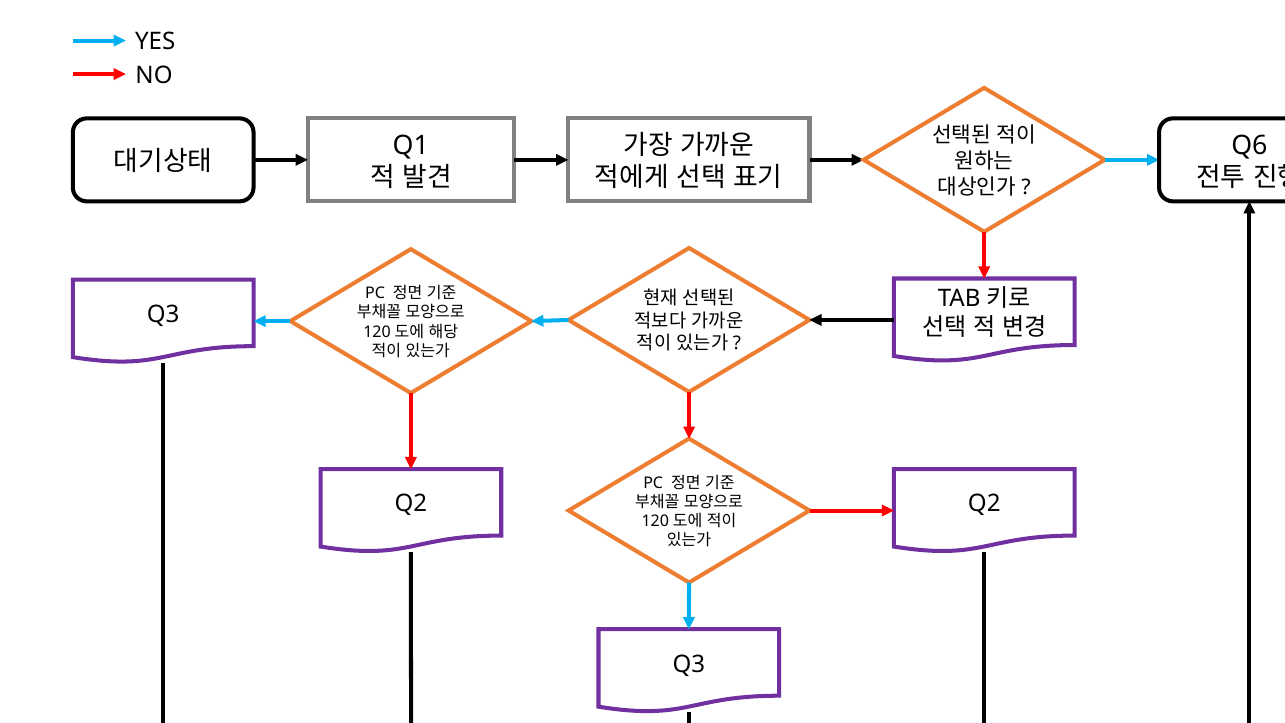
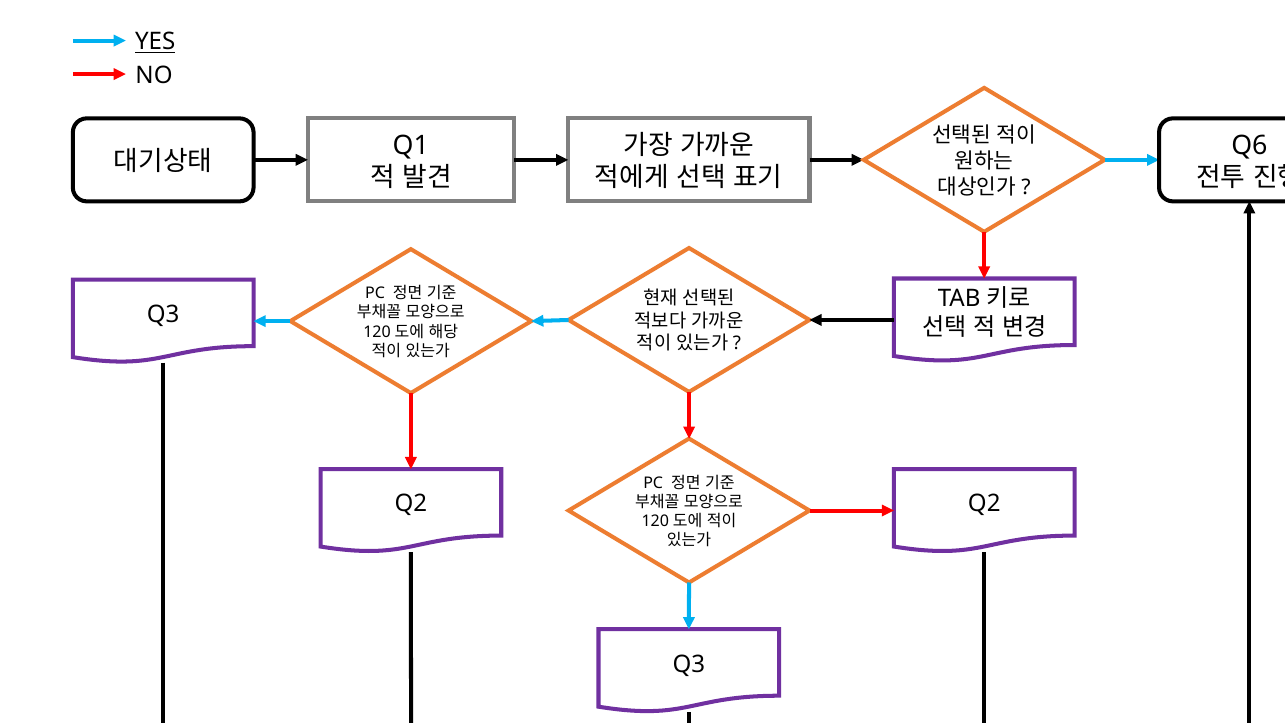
YES underline: none -> present
